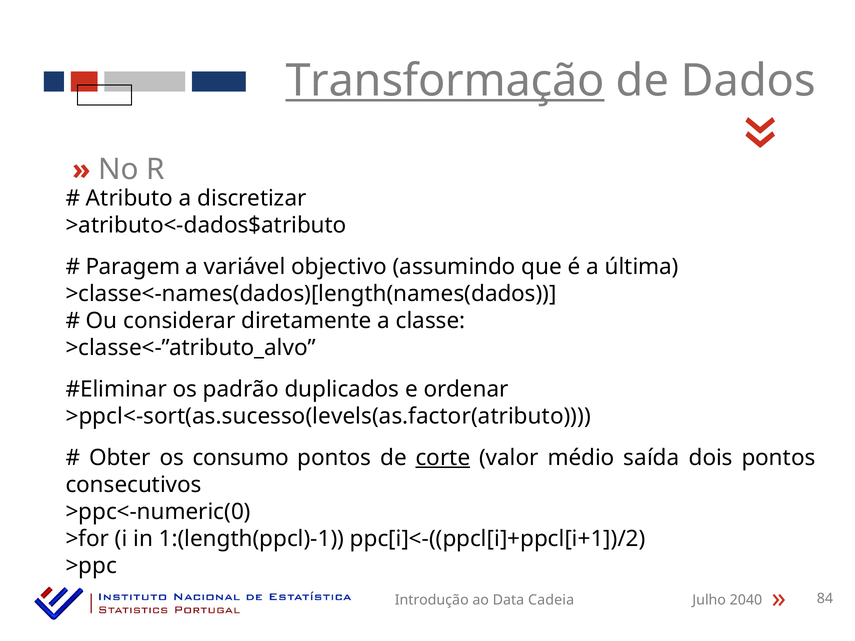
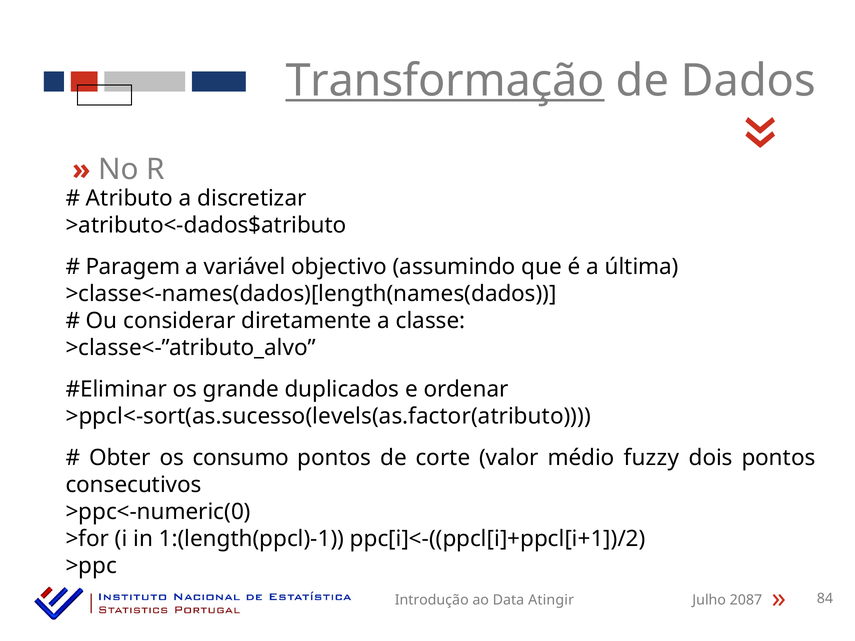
padrão: padrão -> grande
corte underline: present -> none
saída: saída -> fuzzy
Cadeia: Cadeia -> Atingir
2040: 2040 -> 2087
